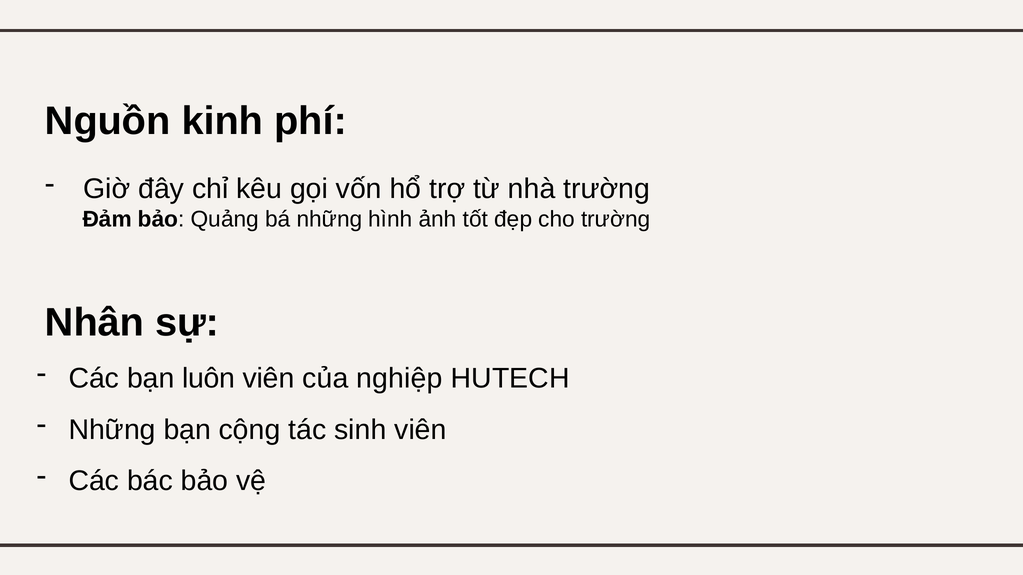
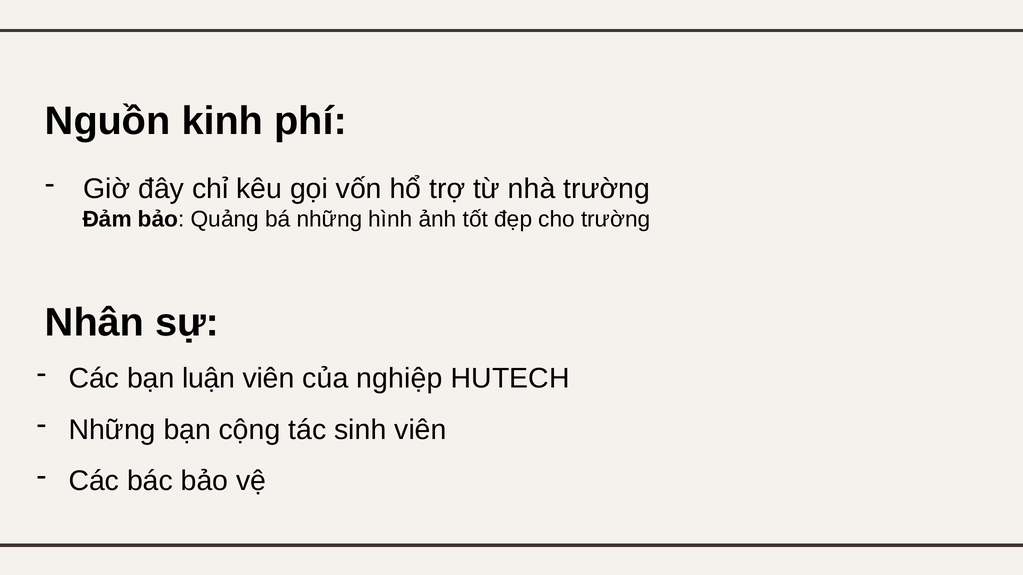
luôn: luôn -> luận
